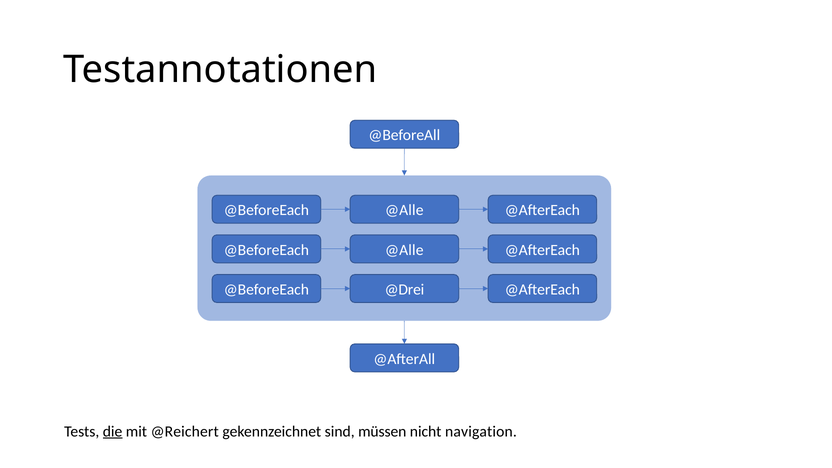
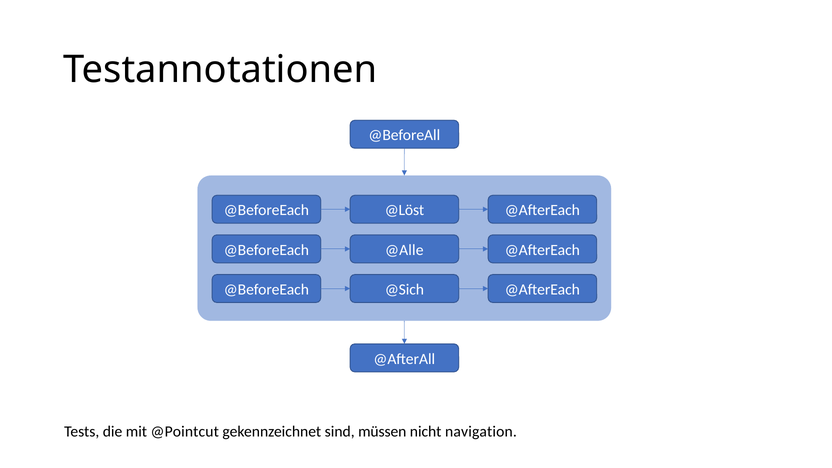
@Alle at (404, 210): @Alle -> @Löst
@Drei: @Drei -> @Sich
die underline: present -> none
@Reichert: @Reichert -> @Pointcut
